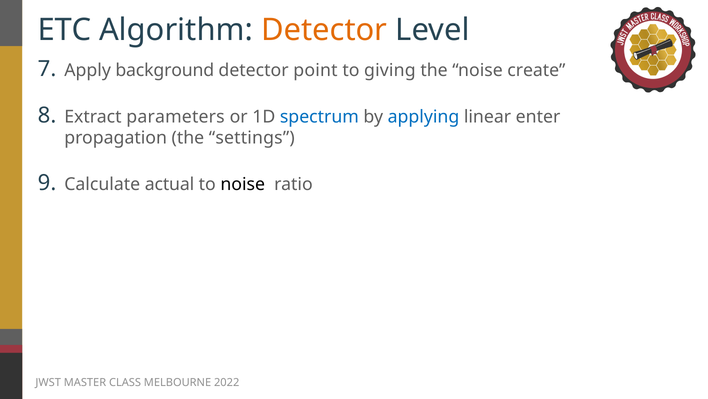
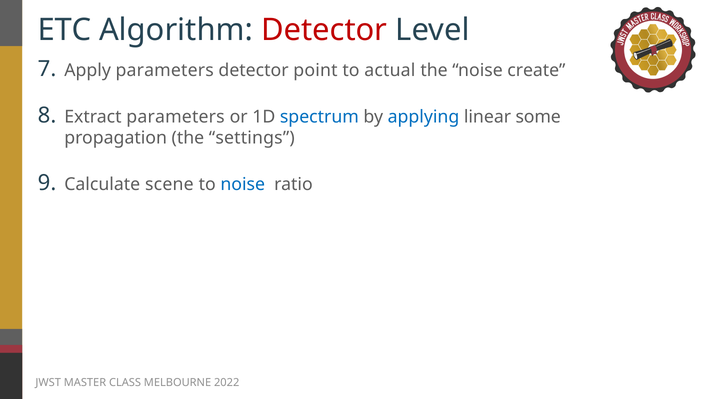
Detector at (324, 30) colour: orange -> red
Apply background: background -> parameters
giving: giving -> actual
enter: enter -> some
actual: actual -> scene
noise at (243, 184) colour: black -> blue
